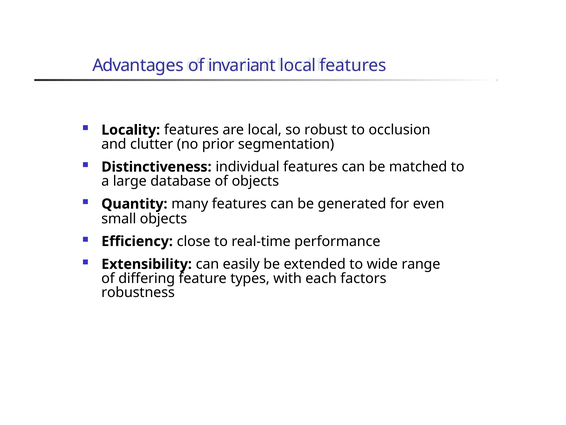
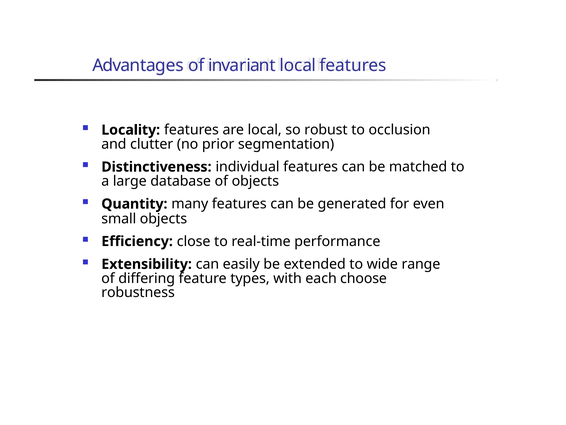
factors: factors -> choose
